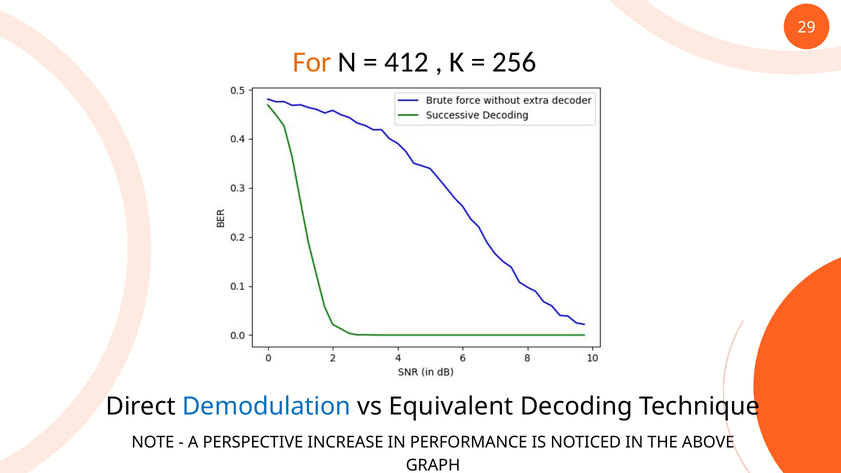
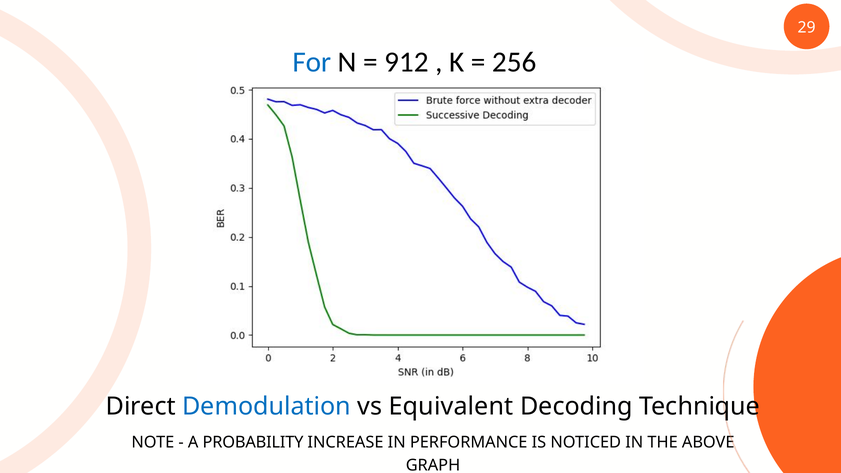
For colour: orange -> blue
412: 412 -> 912
PERSPECTIVE: PERSPECTIVE -> PROBABILITY
